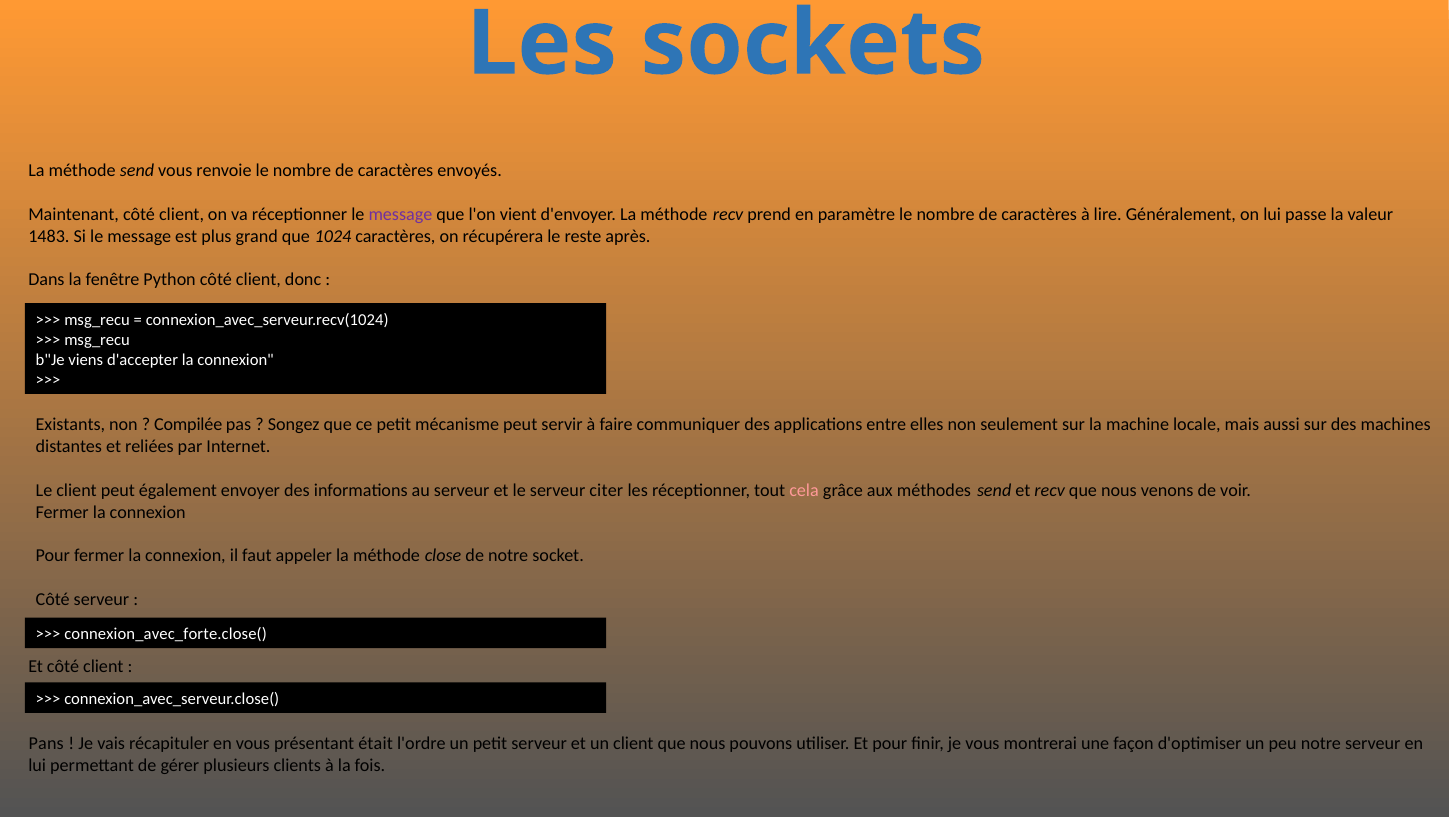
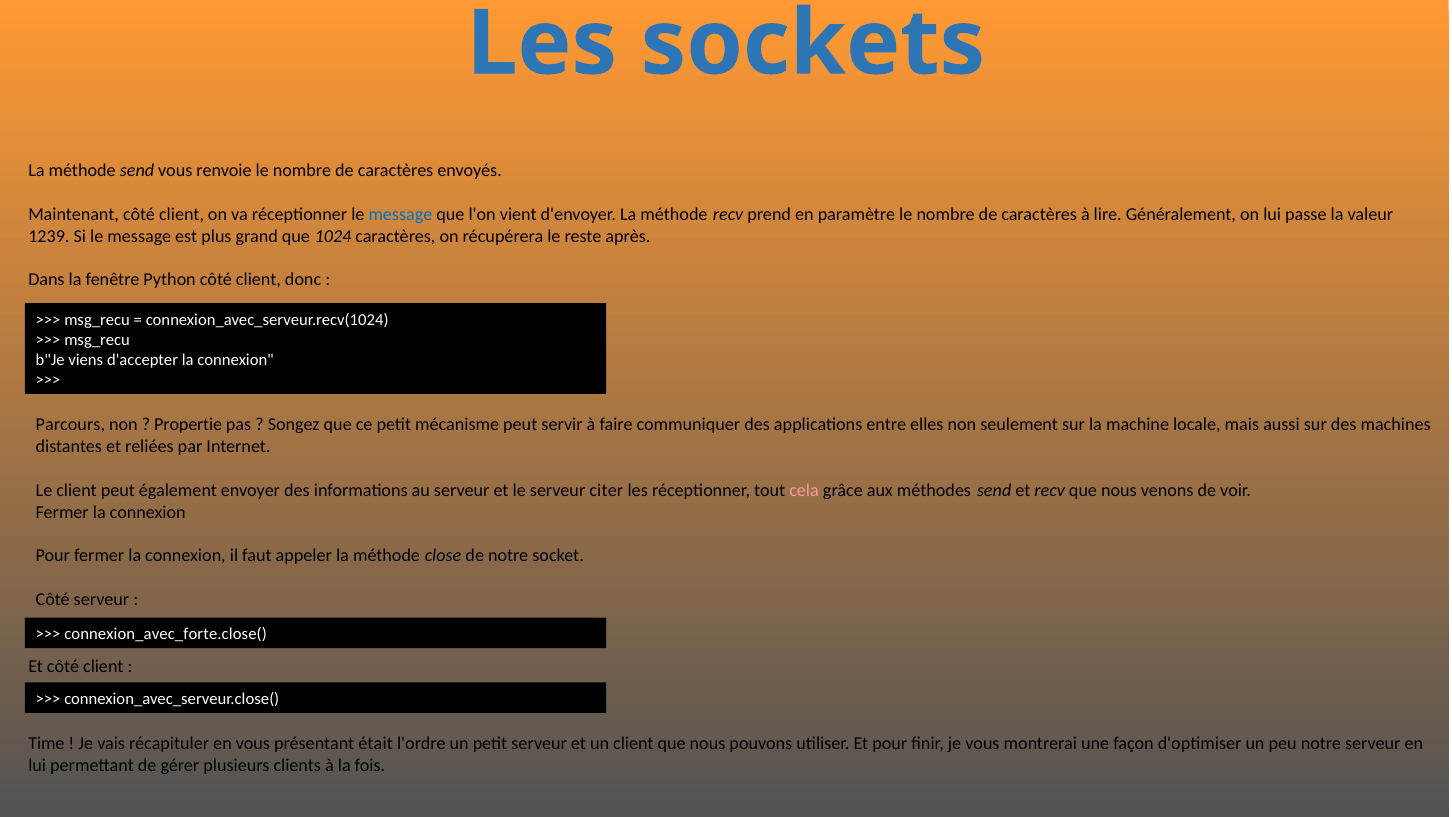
message at (400, 215) colour: purple -> blue
1483: 1483 -> 1239
Existants: Existants -> Parcours
Compilée: Compilée -> Propertie
Pans: Pans -> Time
